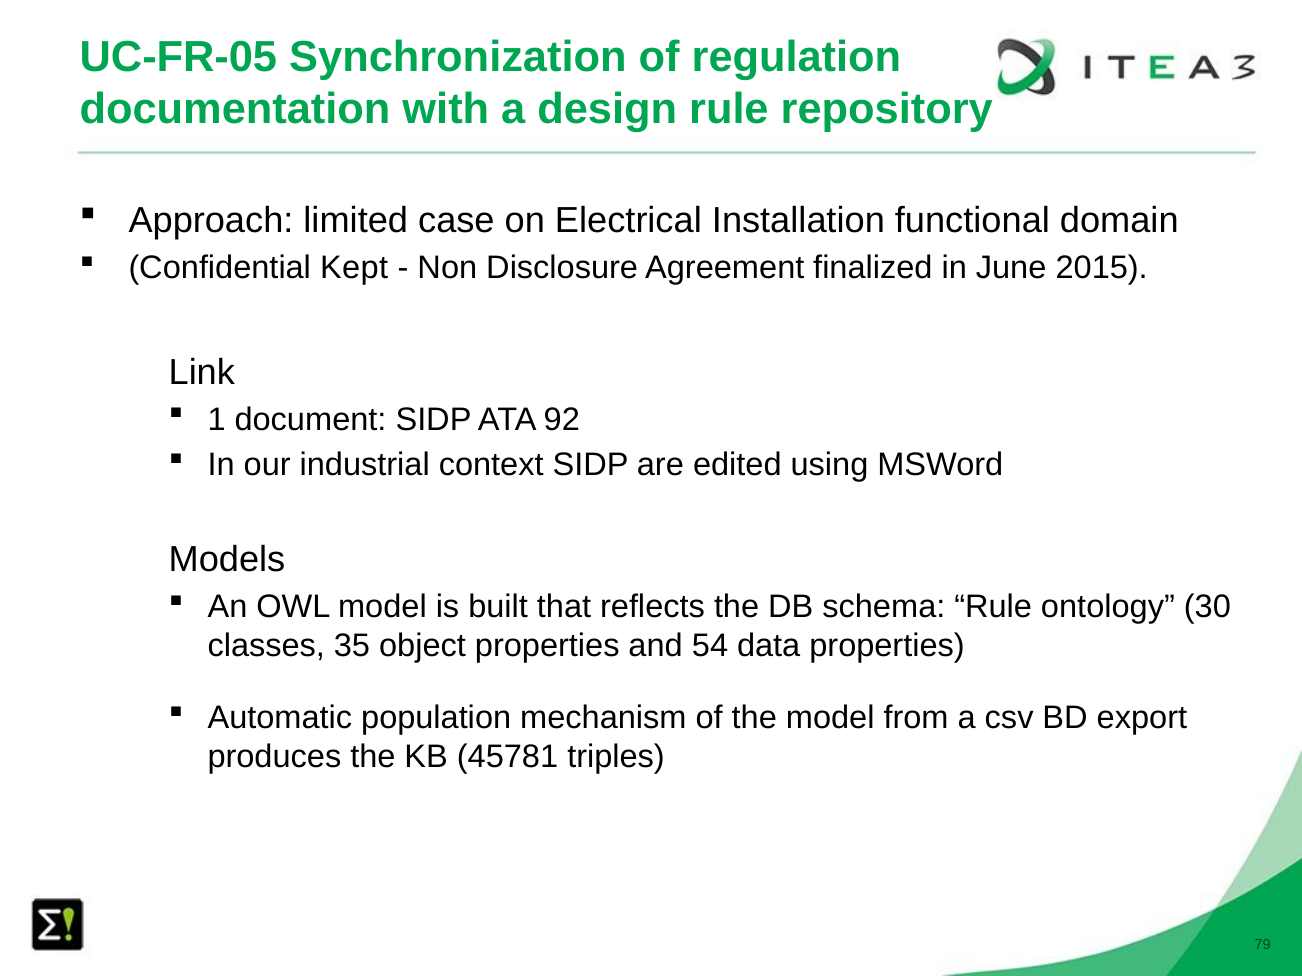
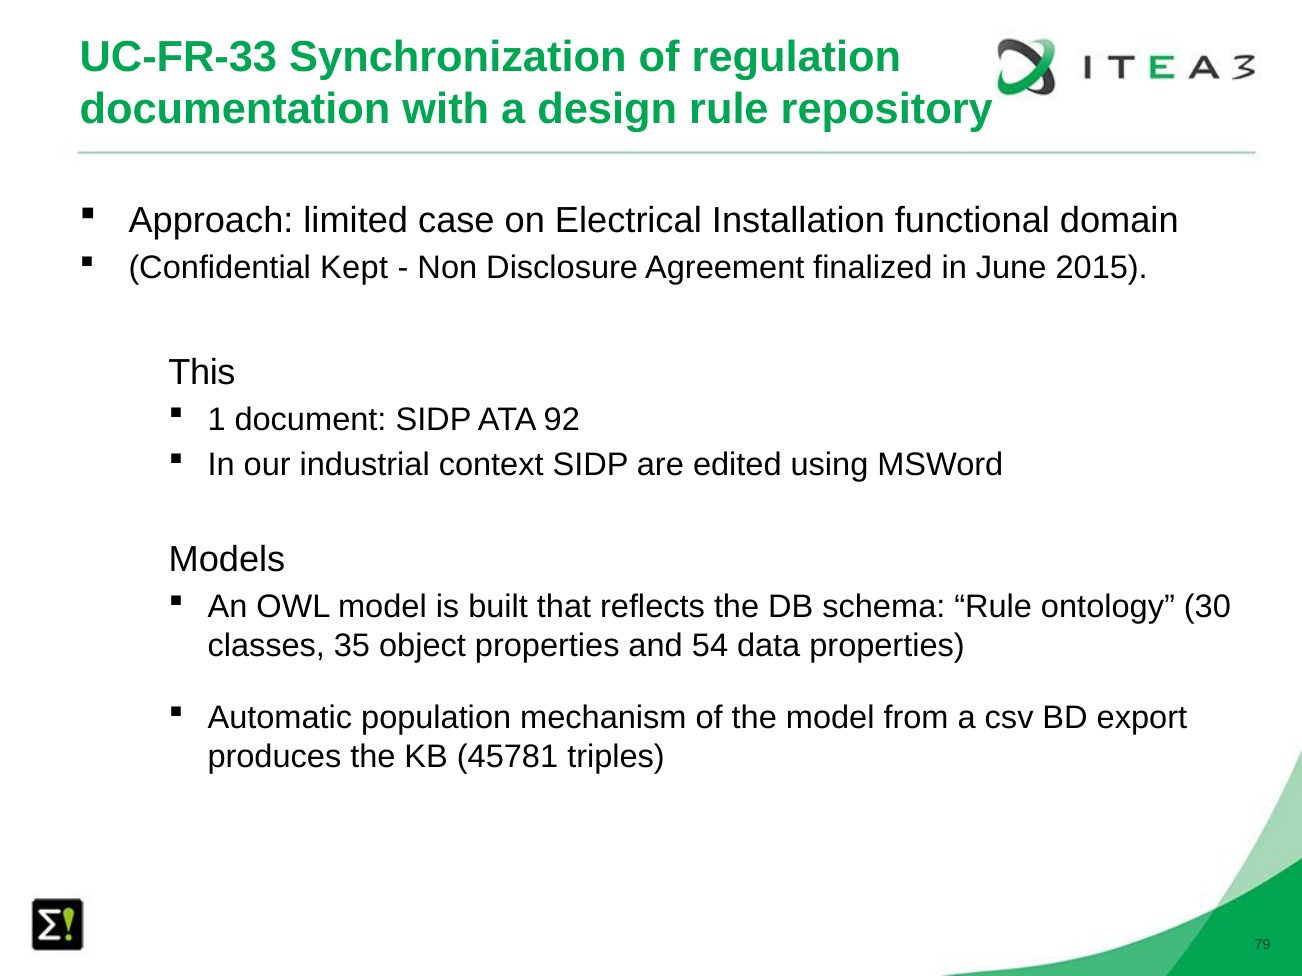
UC-FR-05: UC-FR-05 -> UC-FR-33
Link: Link -> This
